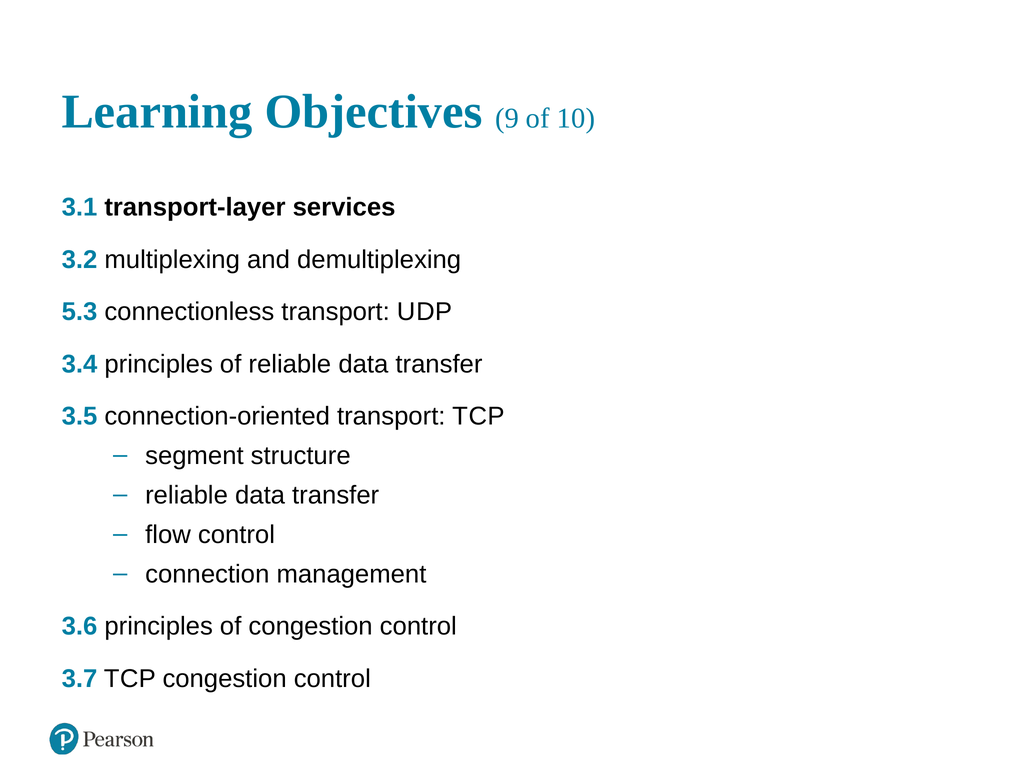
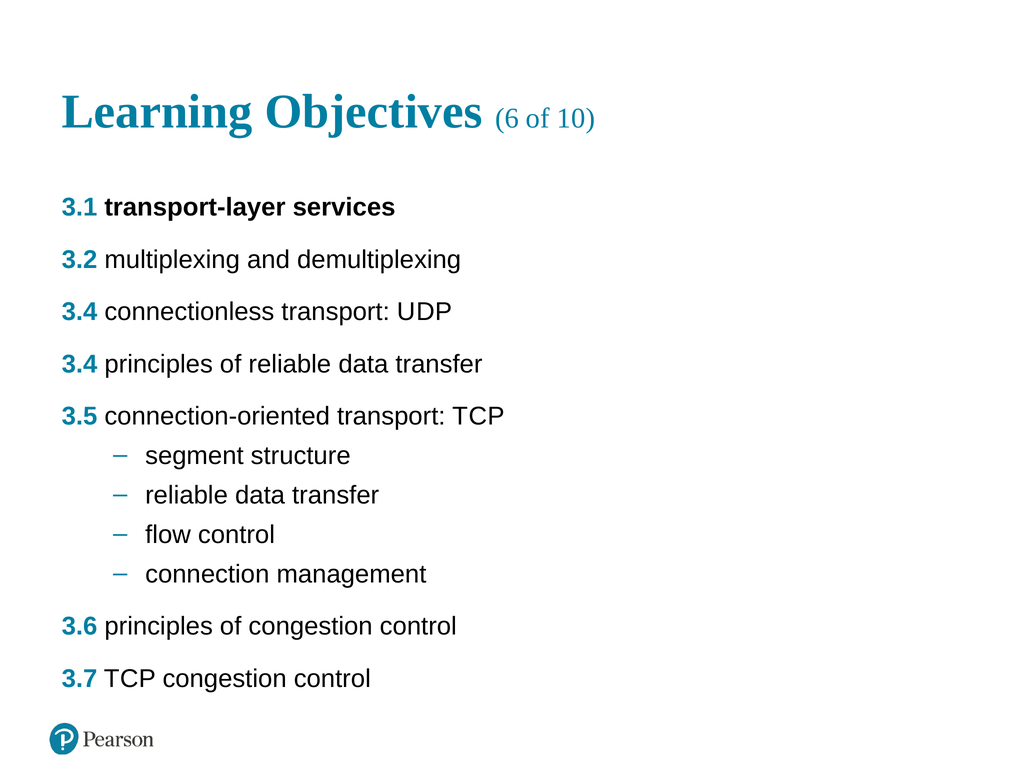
9: 9 -> 6
5.3 at (80, 312): 5.3 -> 3.4
